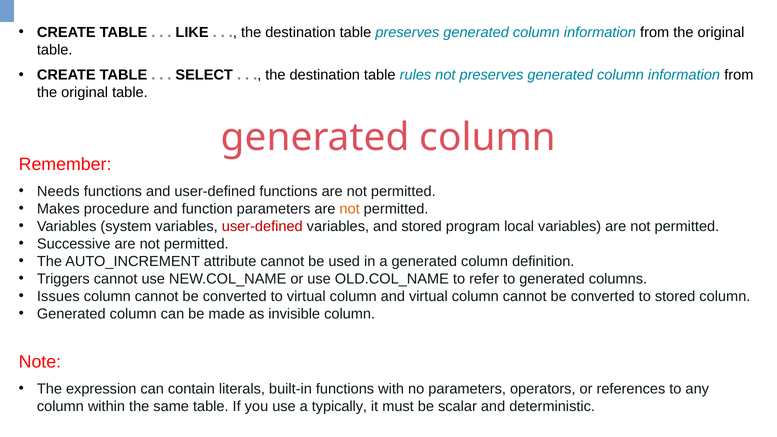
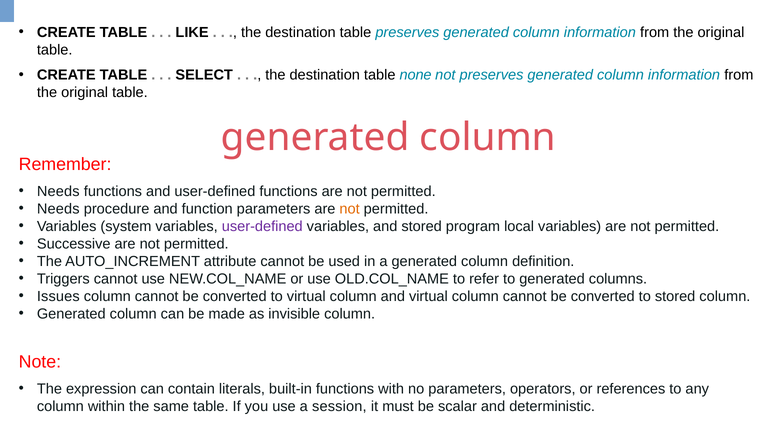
rules: rules -> none
Makes at (58, 209): Makes -> Needs
user-defined at (262, 226) colour: red -> purple
typically: typically -> session
